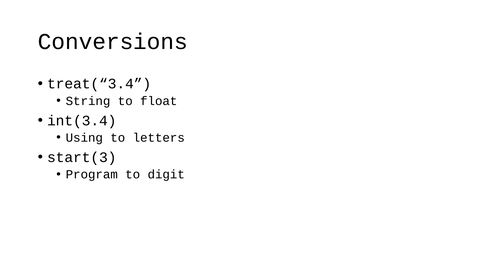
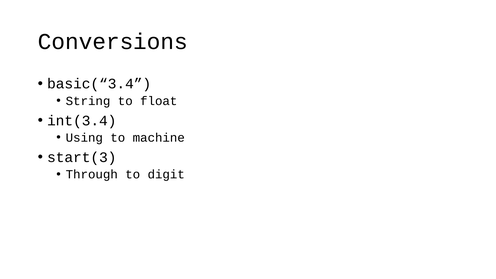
treat(“3.4: treat(“3.4 -> basic(“3.4
letters: letters -> machine
Program: Program -> Through
